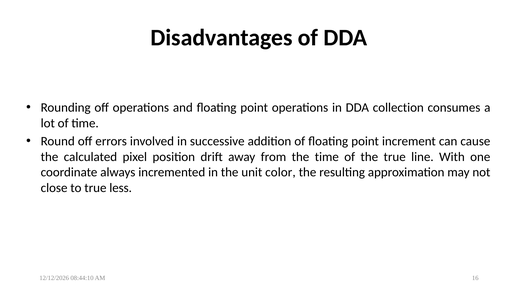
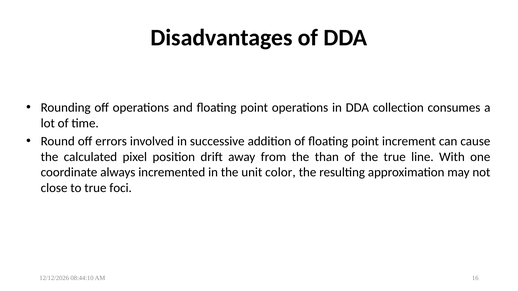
the time: time -> than
less: less -> foci
